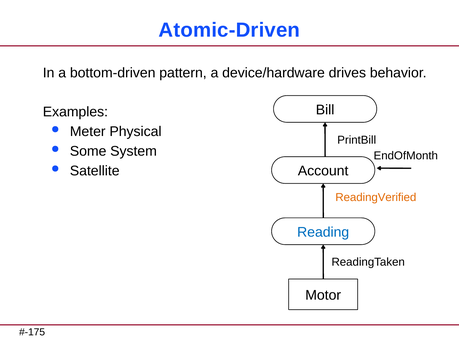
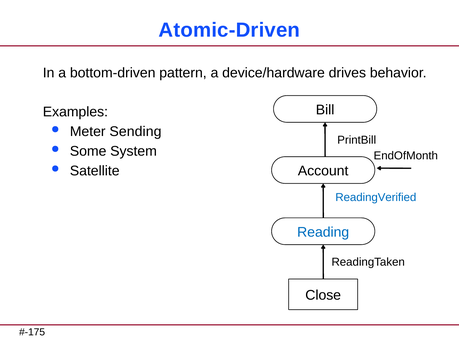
Physical: Physical -> Sending
ReadingVerified colour: orange -> blue
Motor: Motor -> Close
